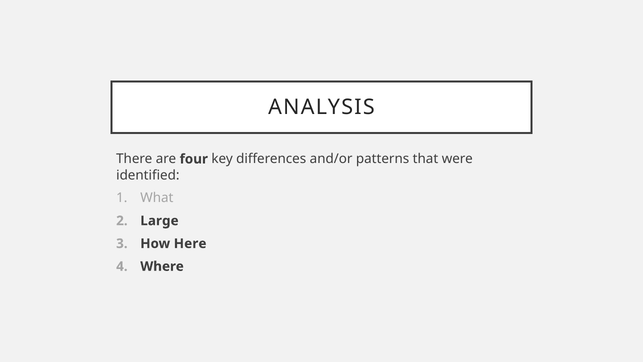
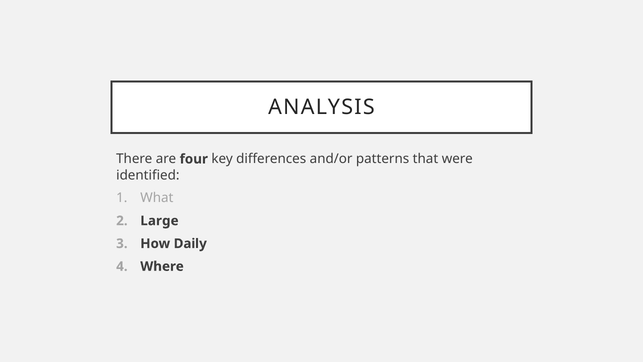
Here: Here -> Daily
